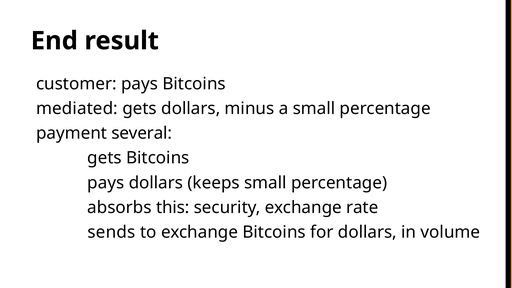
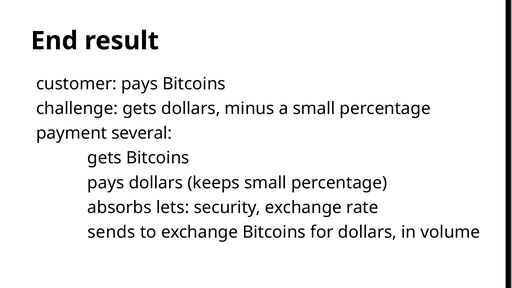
mediated: mediated -> challenge
this: this -> lets
